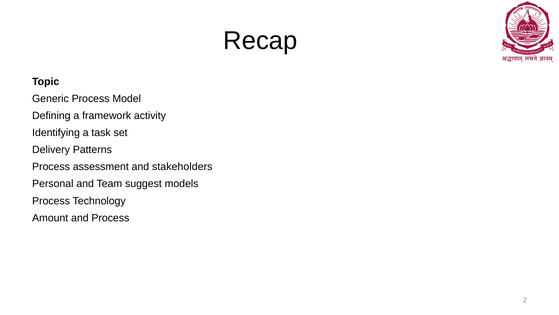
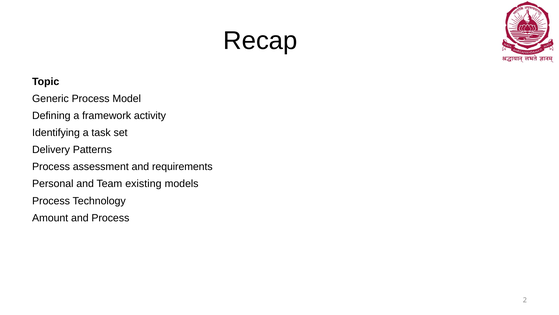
stakeholders: stakeholders -> requirements
suggest: suggest -> existing
